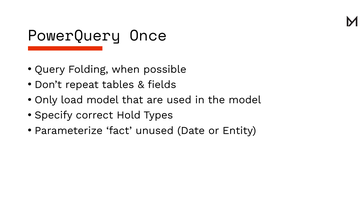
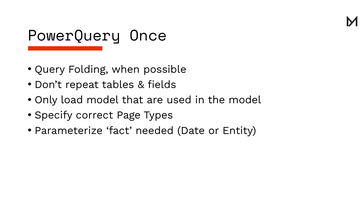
Hold: Hold -> Page
unused: unused -> needed
